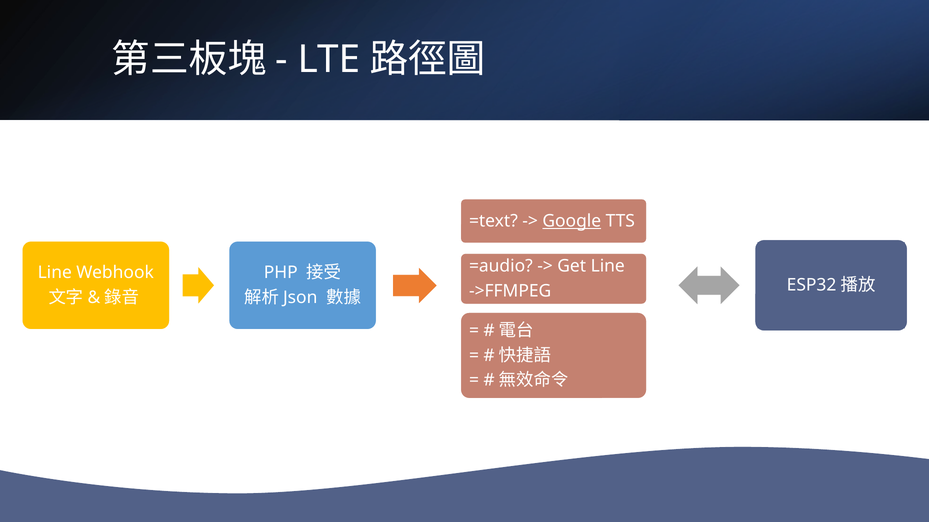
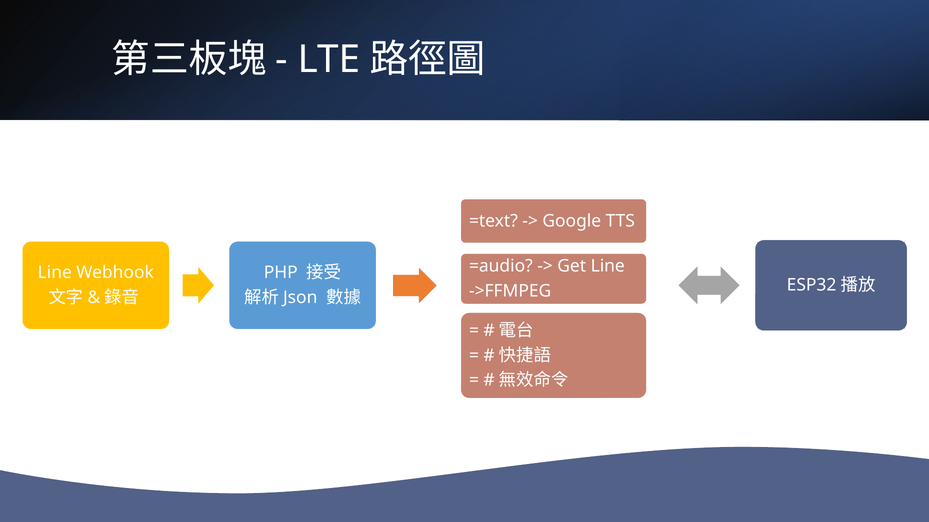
Google underline: present -> none
